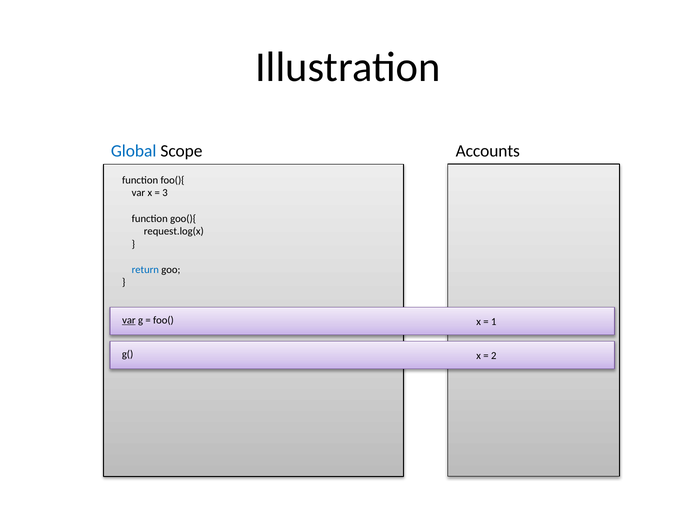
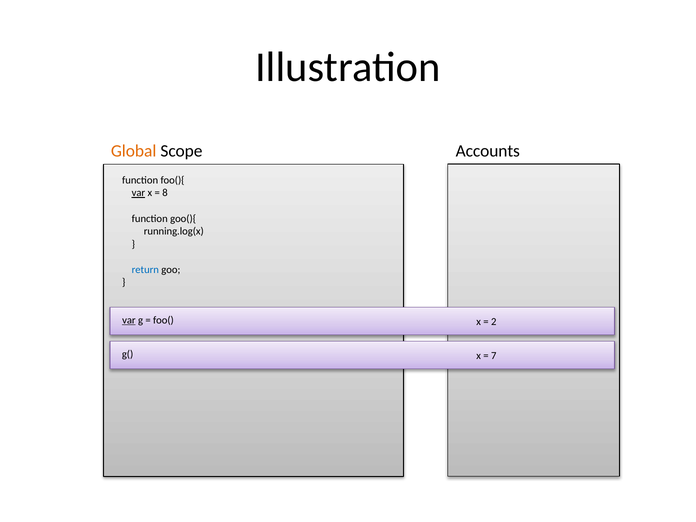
Global colour: blue -> orange
var at (138, 193) underline: none -> present
3: 3 -> 8
request.log(x: request.log(x -> running.log(x
1: 1 -> 2
2: 2 -> 7
